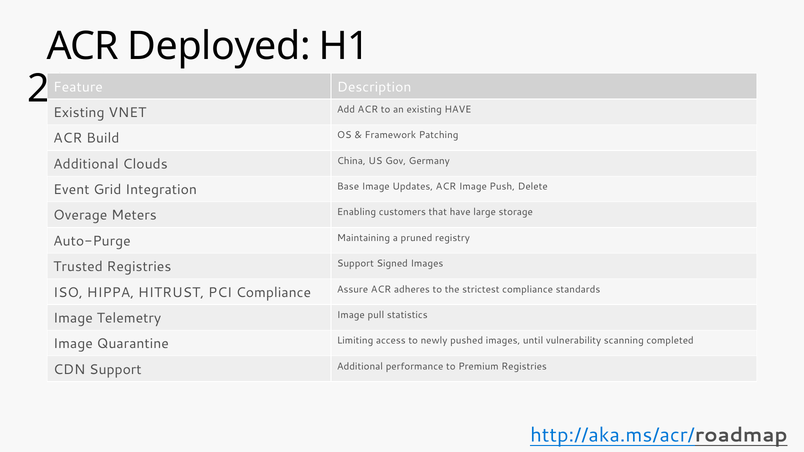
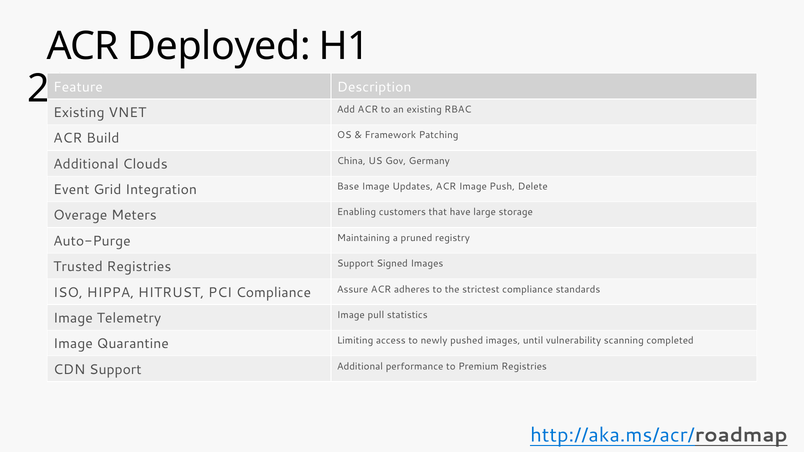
existing HAVE: HAVE -> RBAC
